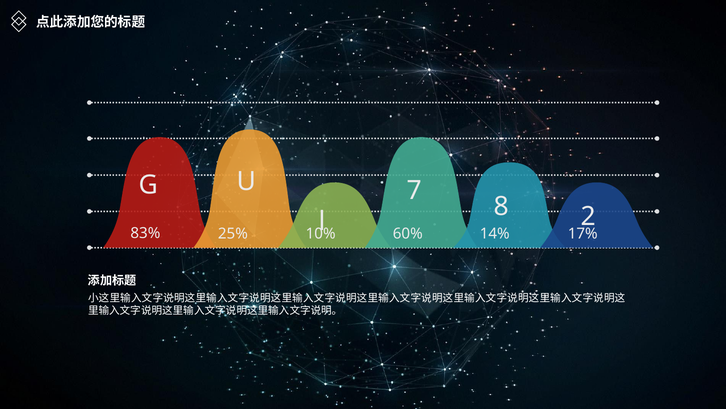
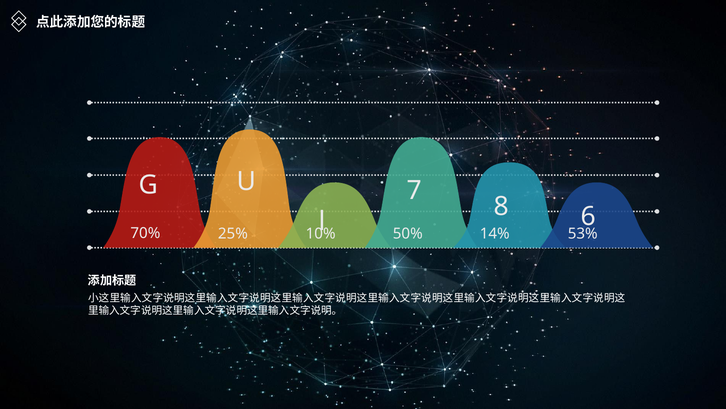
2: 2 -> 6
83%: 83% -> 70%
60%: 60% -> 50%
17%: 17% -> 53%
